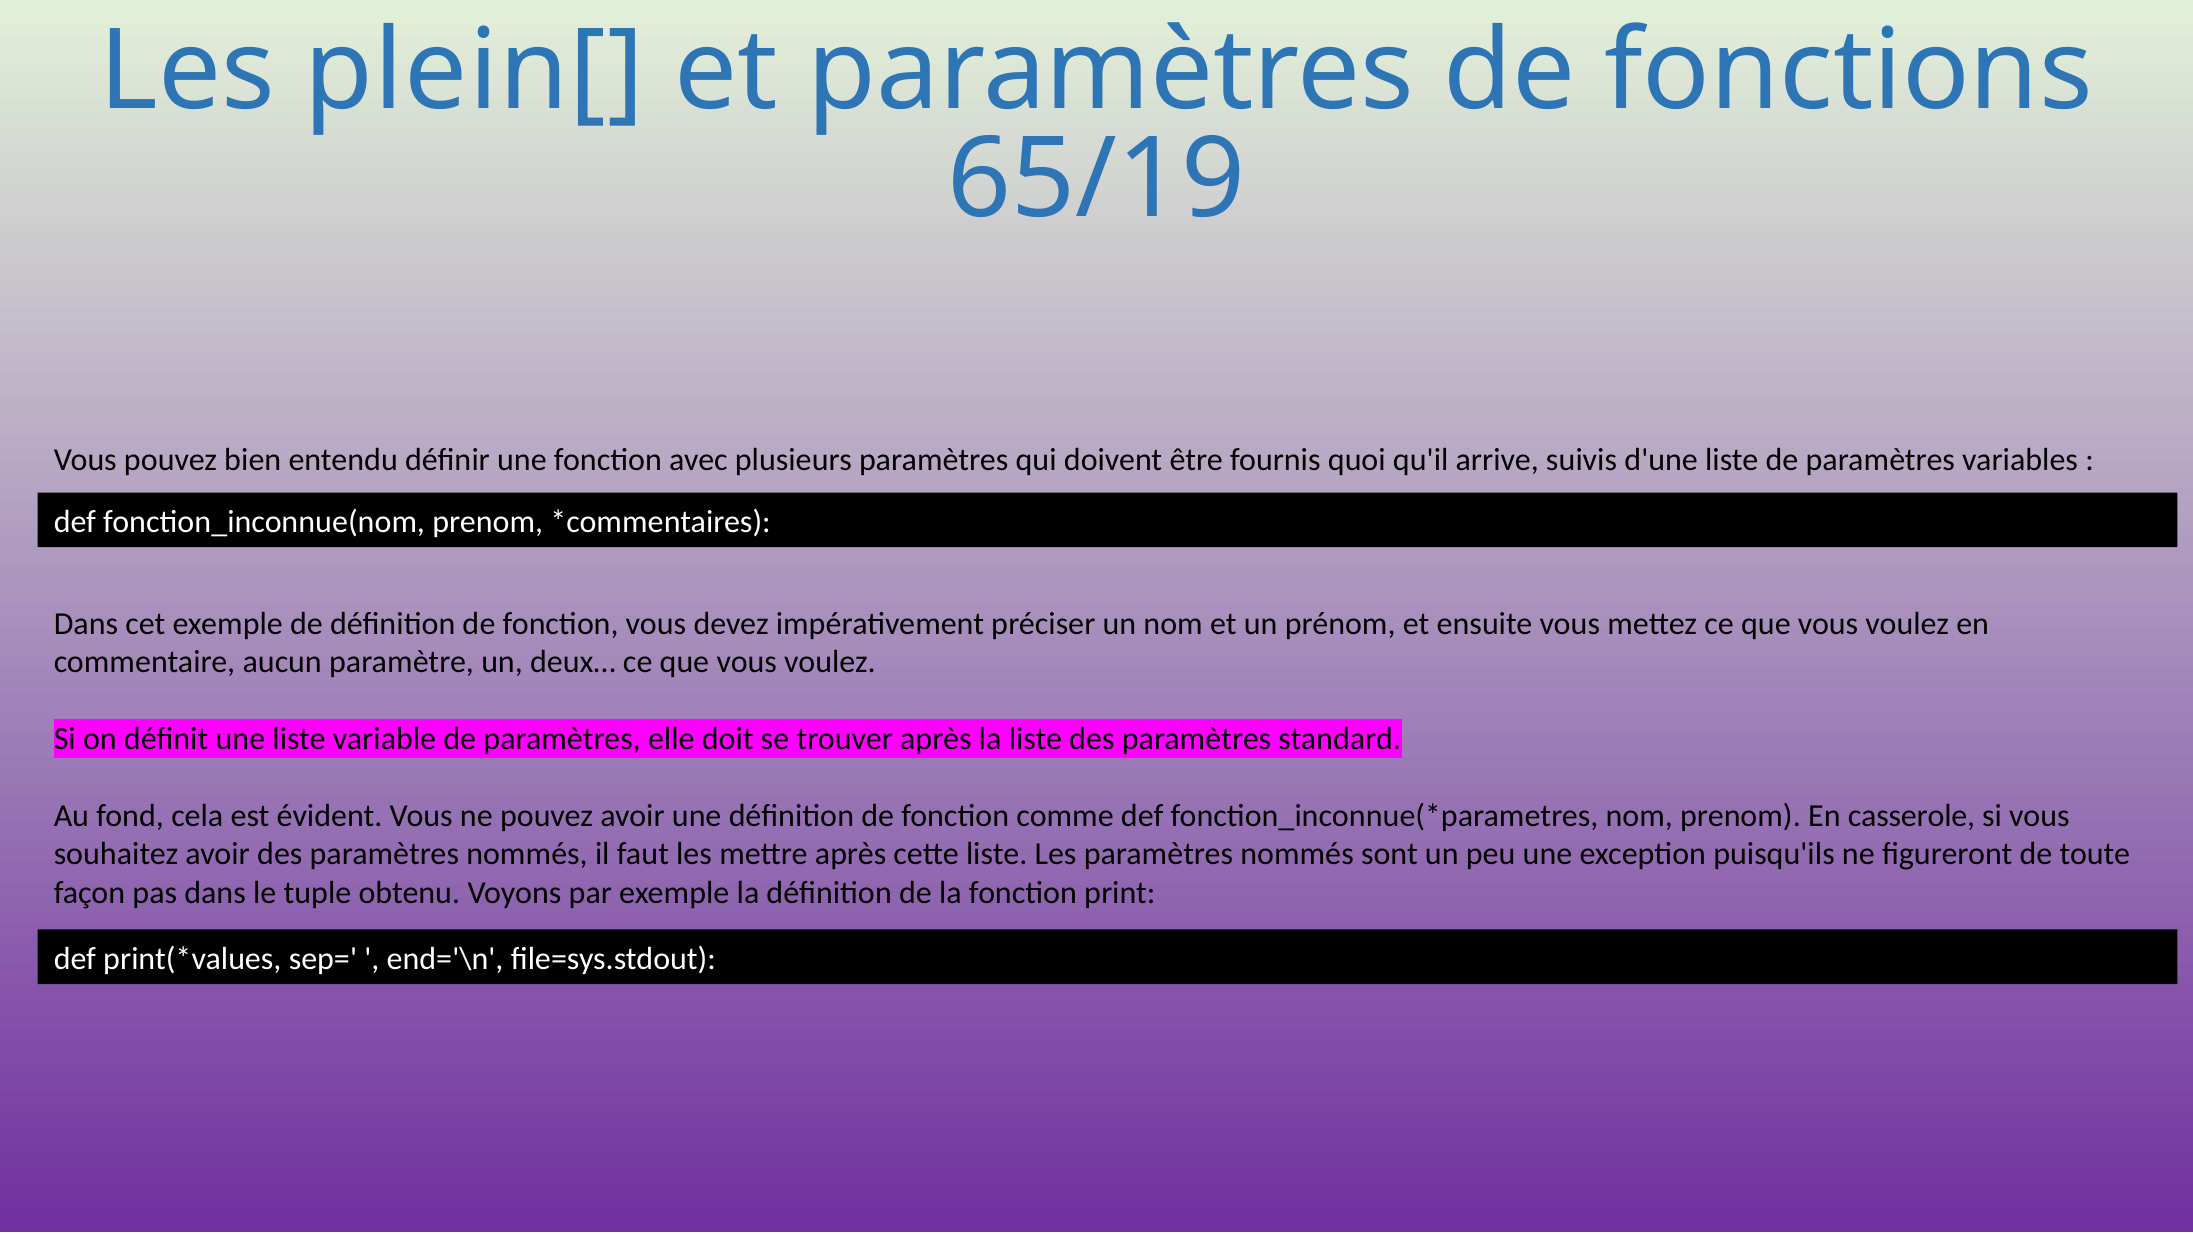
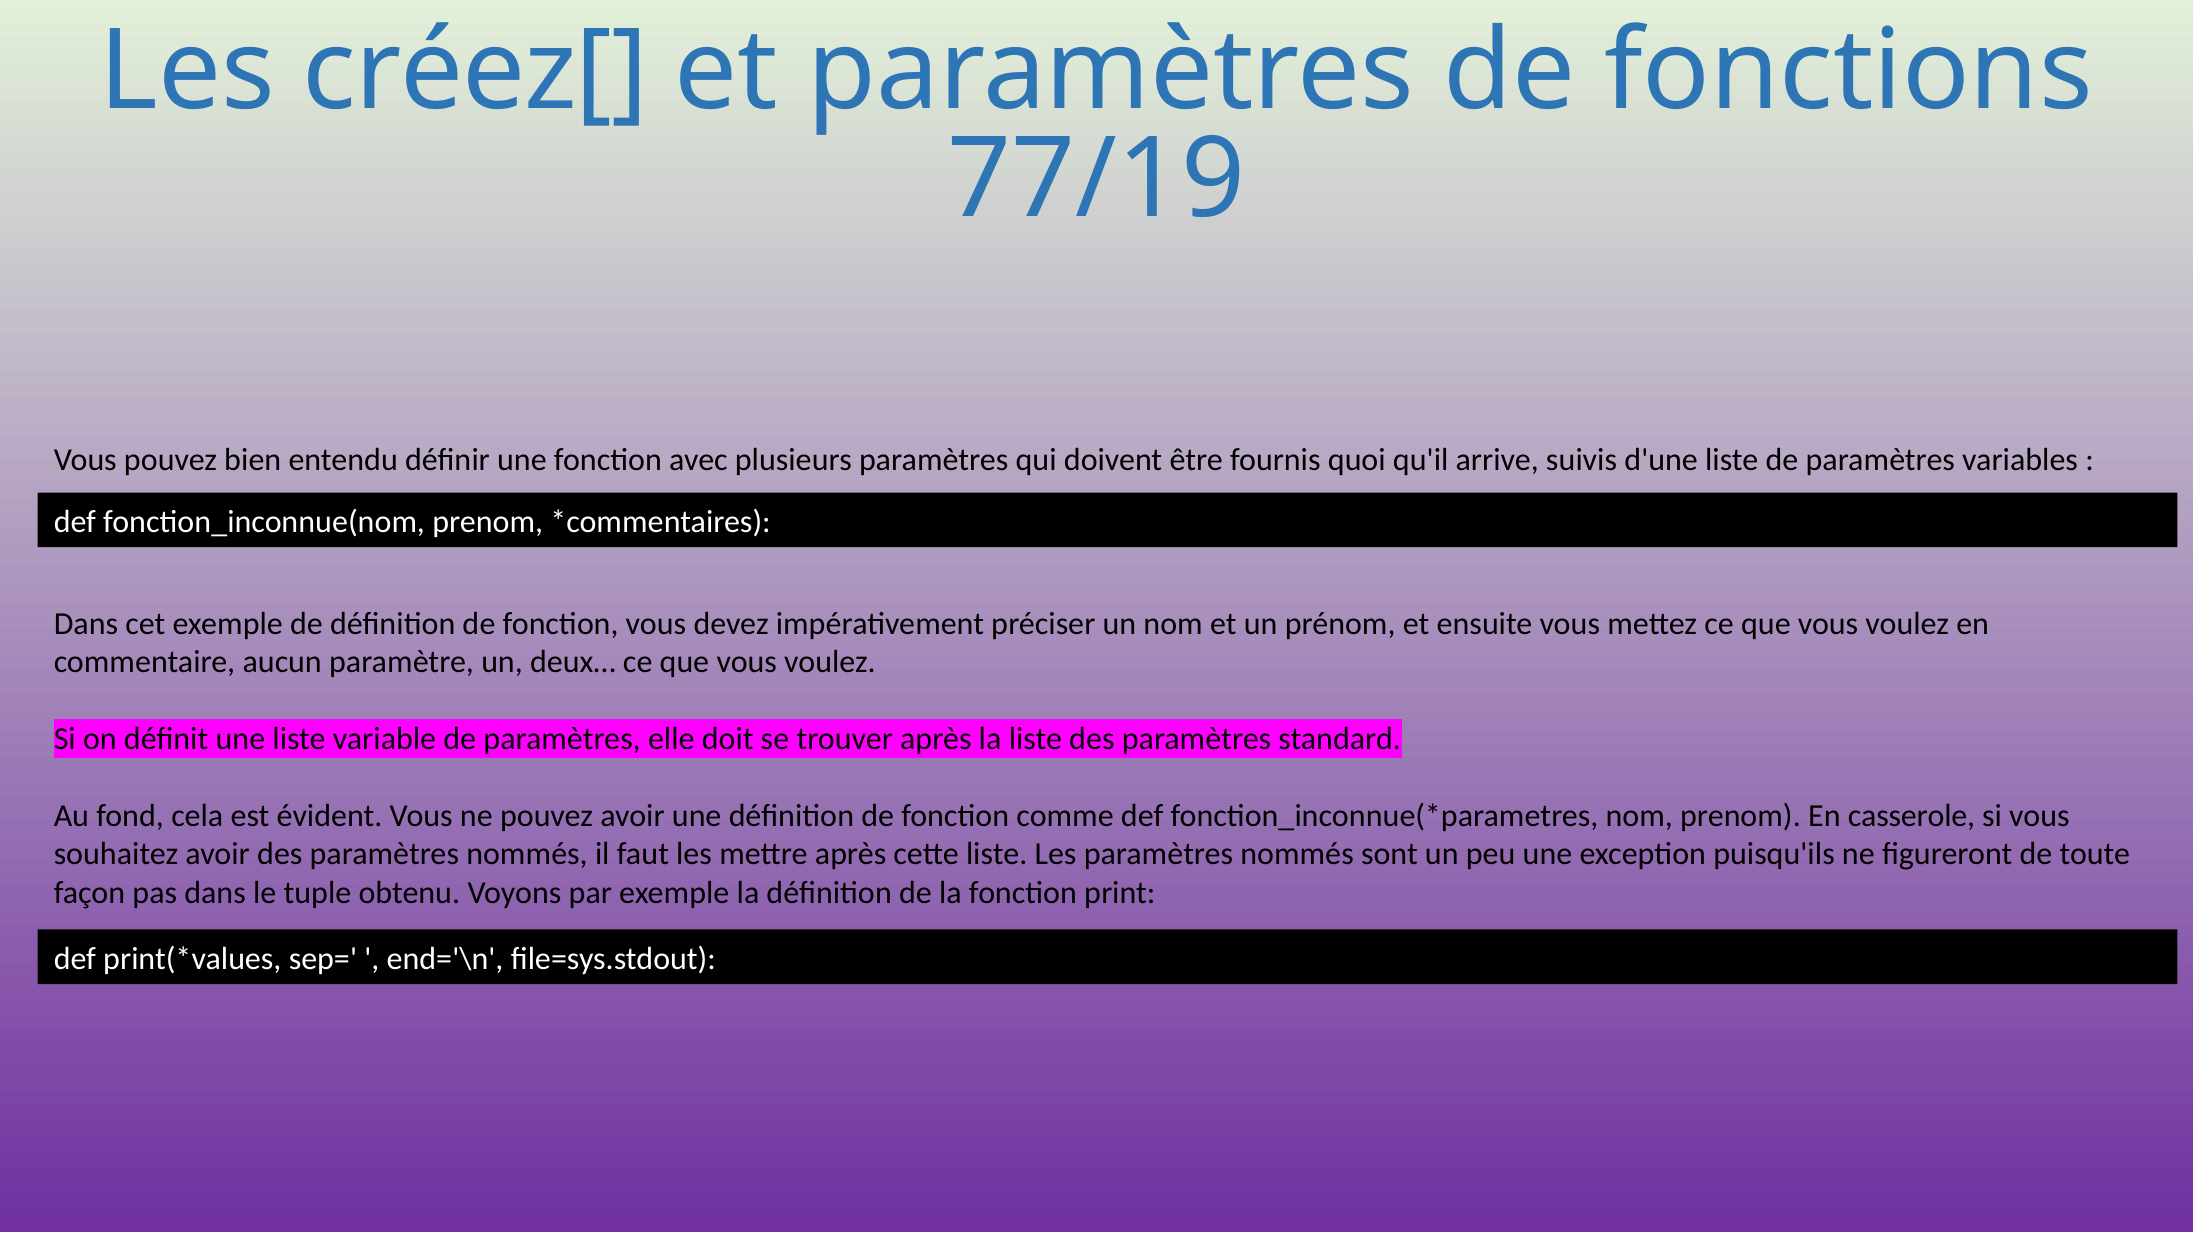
plein[: plein[ -> créez[
65/19: 65/19 -> 77/19
